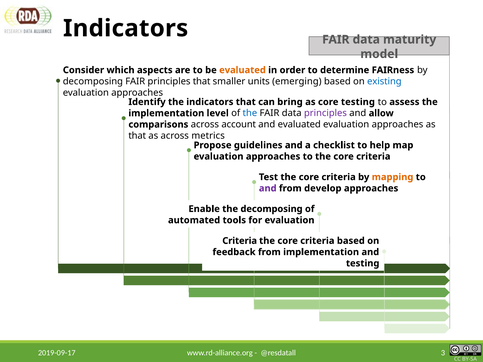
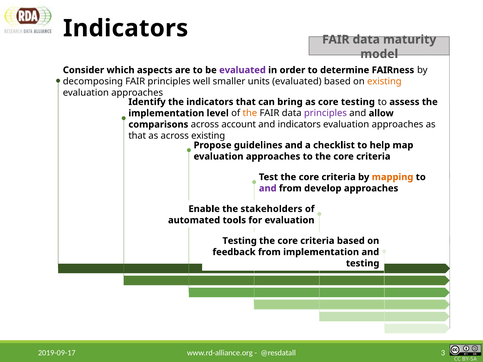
evaluated at (242, 70) colour: orange -> purple
principles that: that -> well
units emerging: emerging -> evaluated
existing at (384, 81) colour: blue -> orange
the at (250, 113) colour: blue -> orange
and evaluated: evaluated -> indicators
across metrics: metrics -> existing
the decomposing: decomposing -> stakeholders
Criteria at (240, 241): Criteria -> Testing
